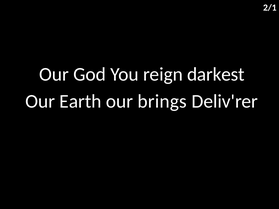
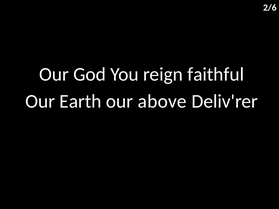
2/1: 2/1 -> 2/6
darkest: darkest -> faithful
brings: brings -> above
